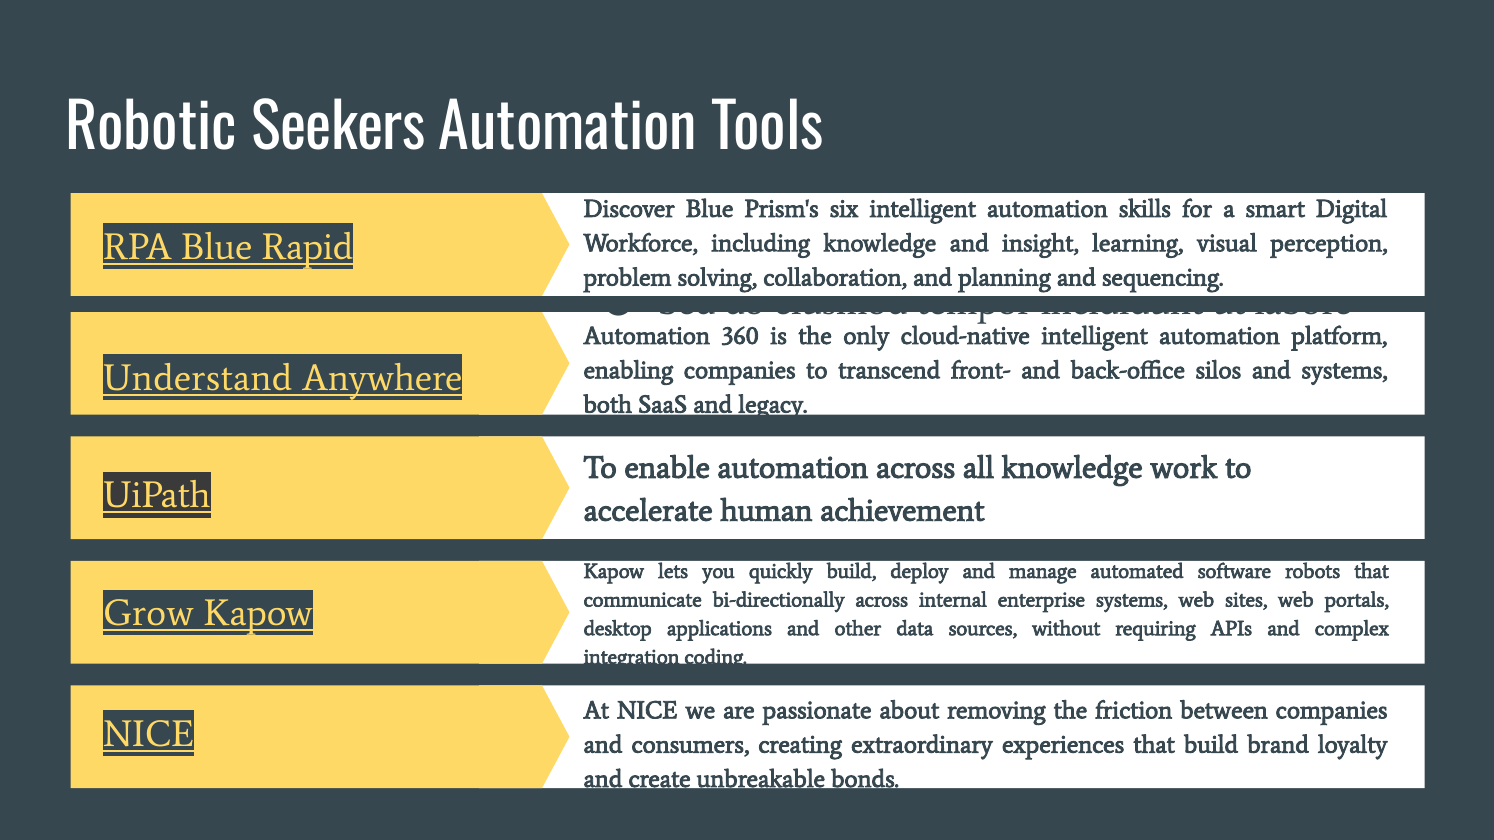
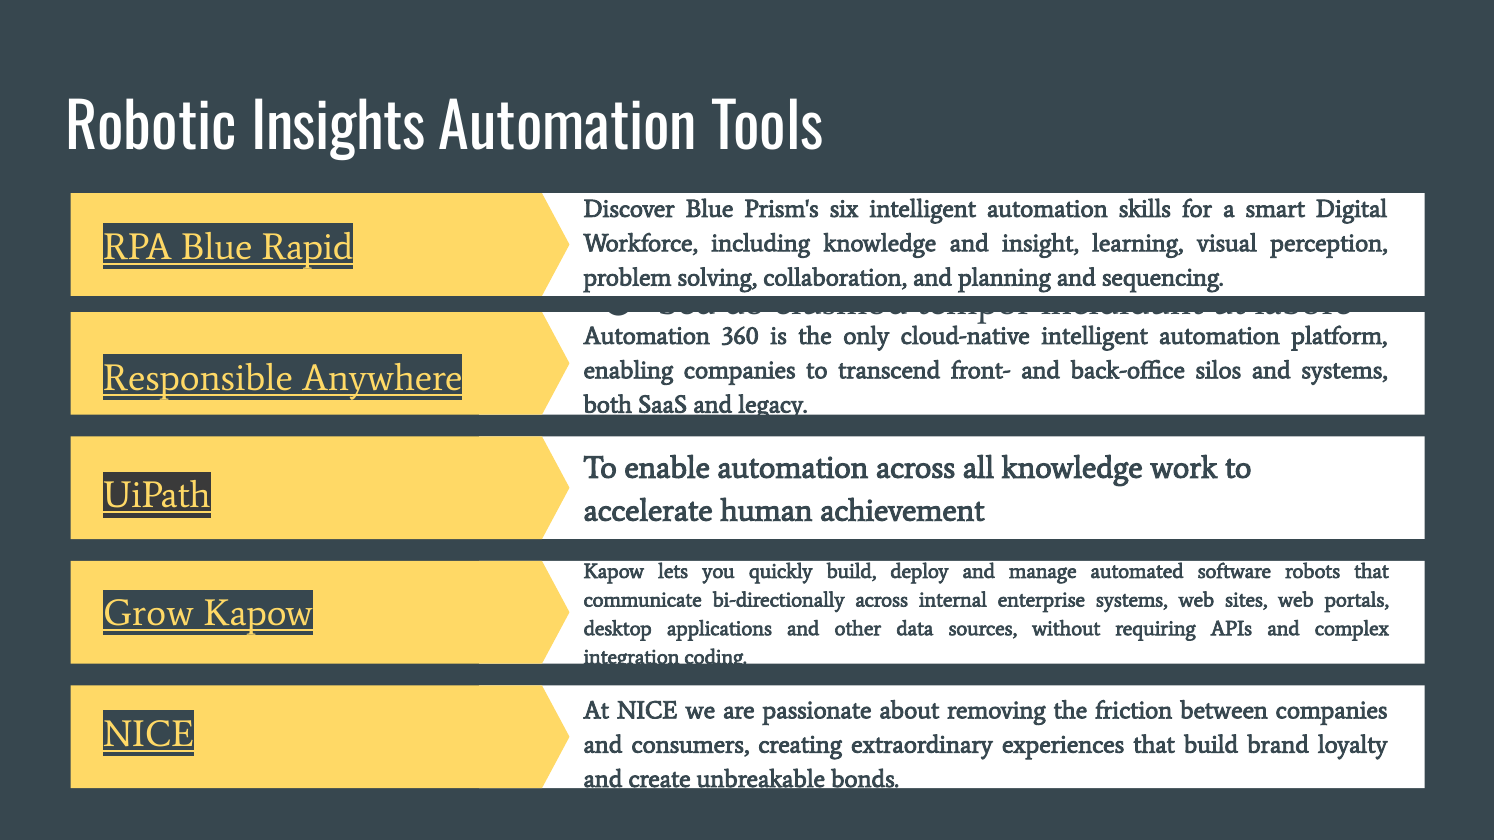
Seekers: Seekers -> Insights
Understand: Understand -> Responsible
